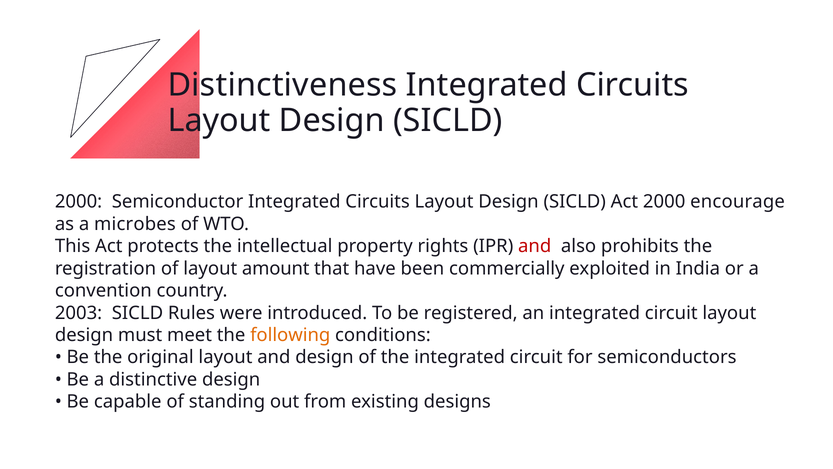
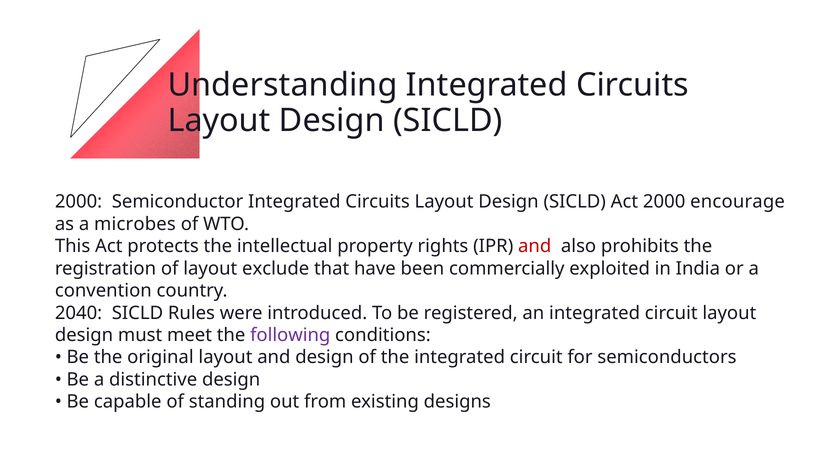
Distinctiveness: Distinctiveness -> Understanding
amount: amount -> exclude
2003: 2003 -> 2040
following colour: orange -> purple
